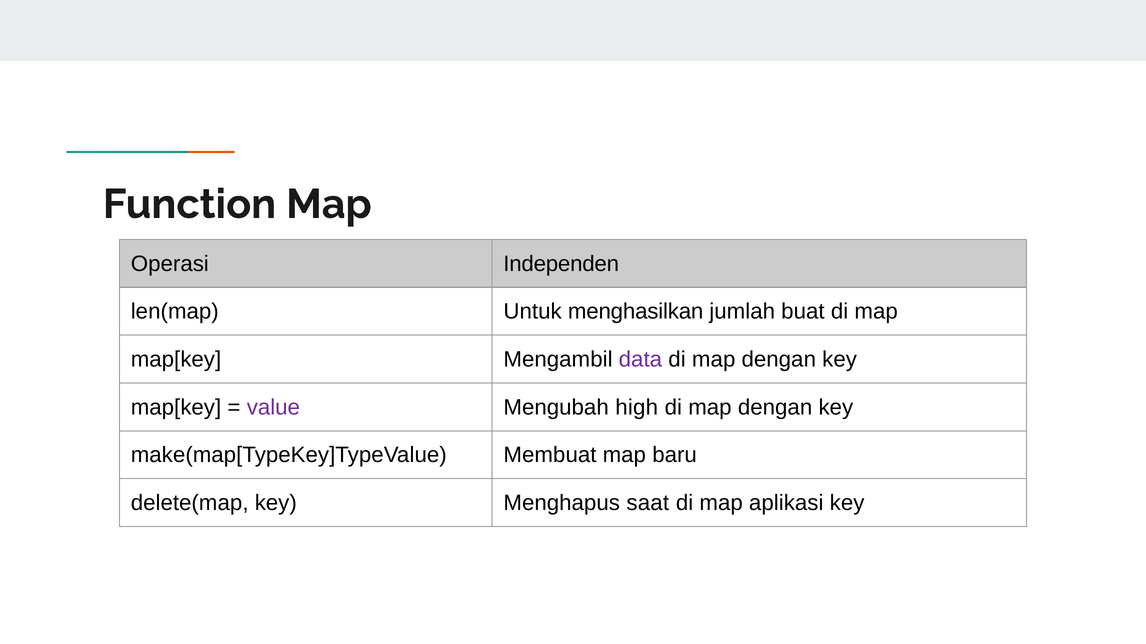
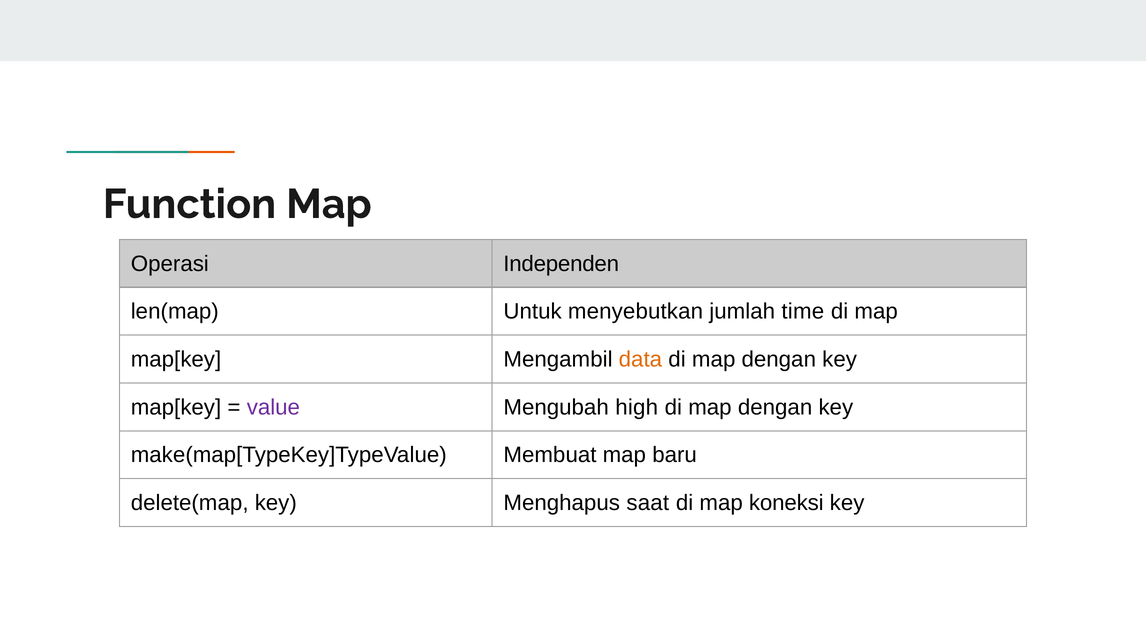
menghasilkan: menghasilkan -> menyebutkan
buat: buat -> time
data colour: purple -> orange
aplikasi: aplikasi -> koneksi
